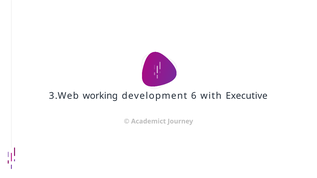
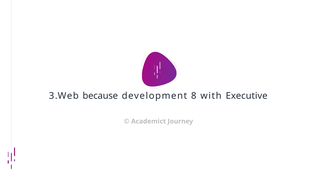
working: working -> because
6: 6 -> 8
